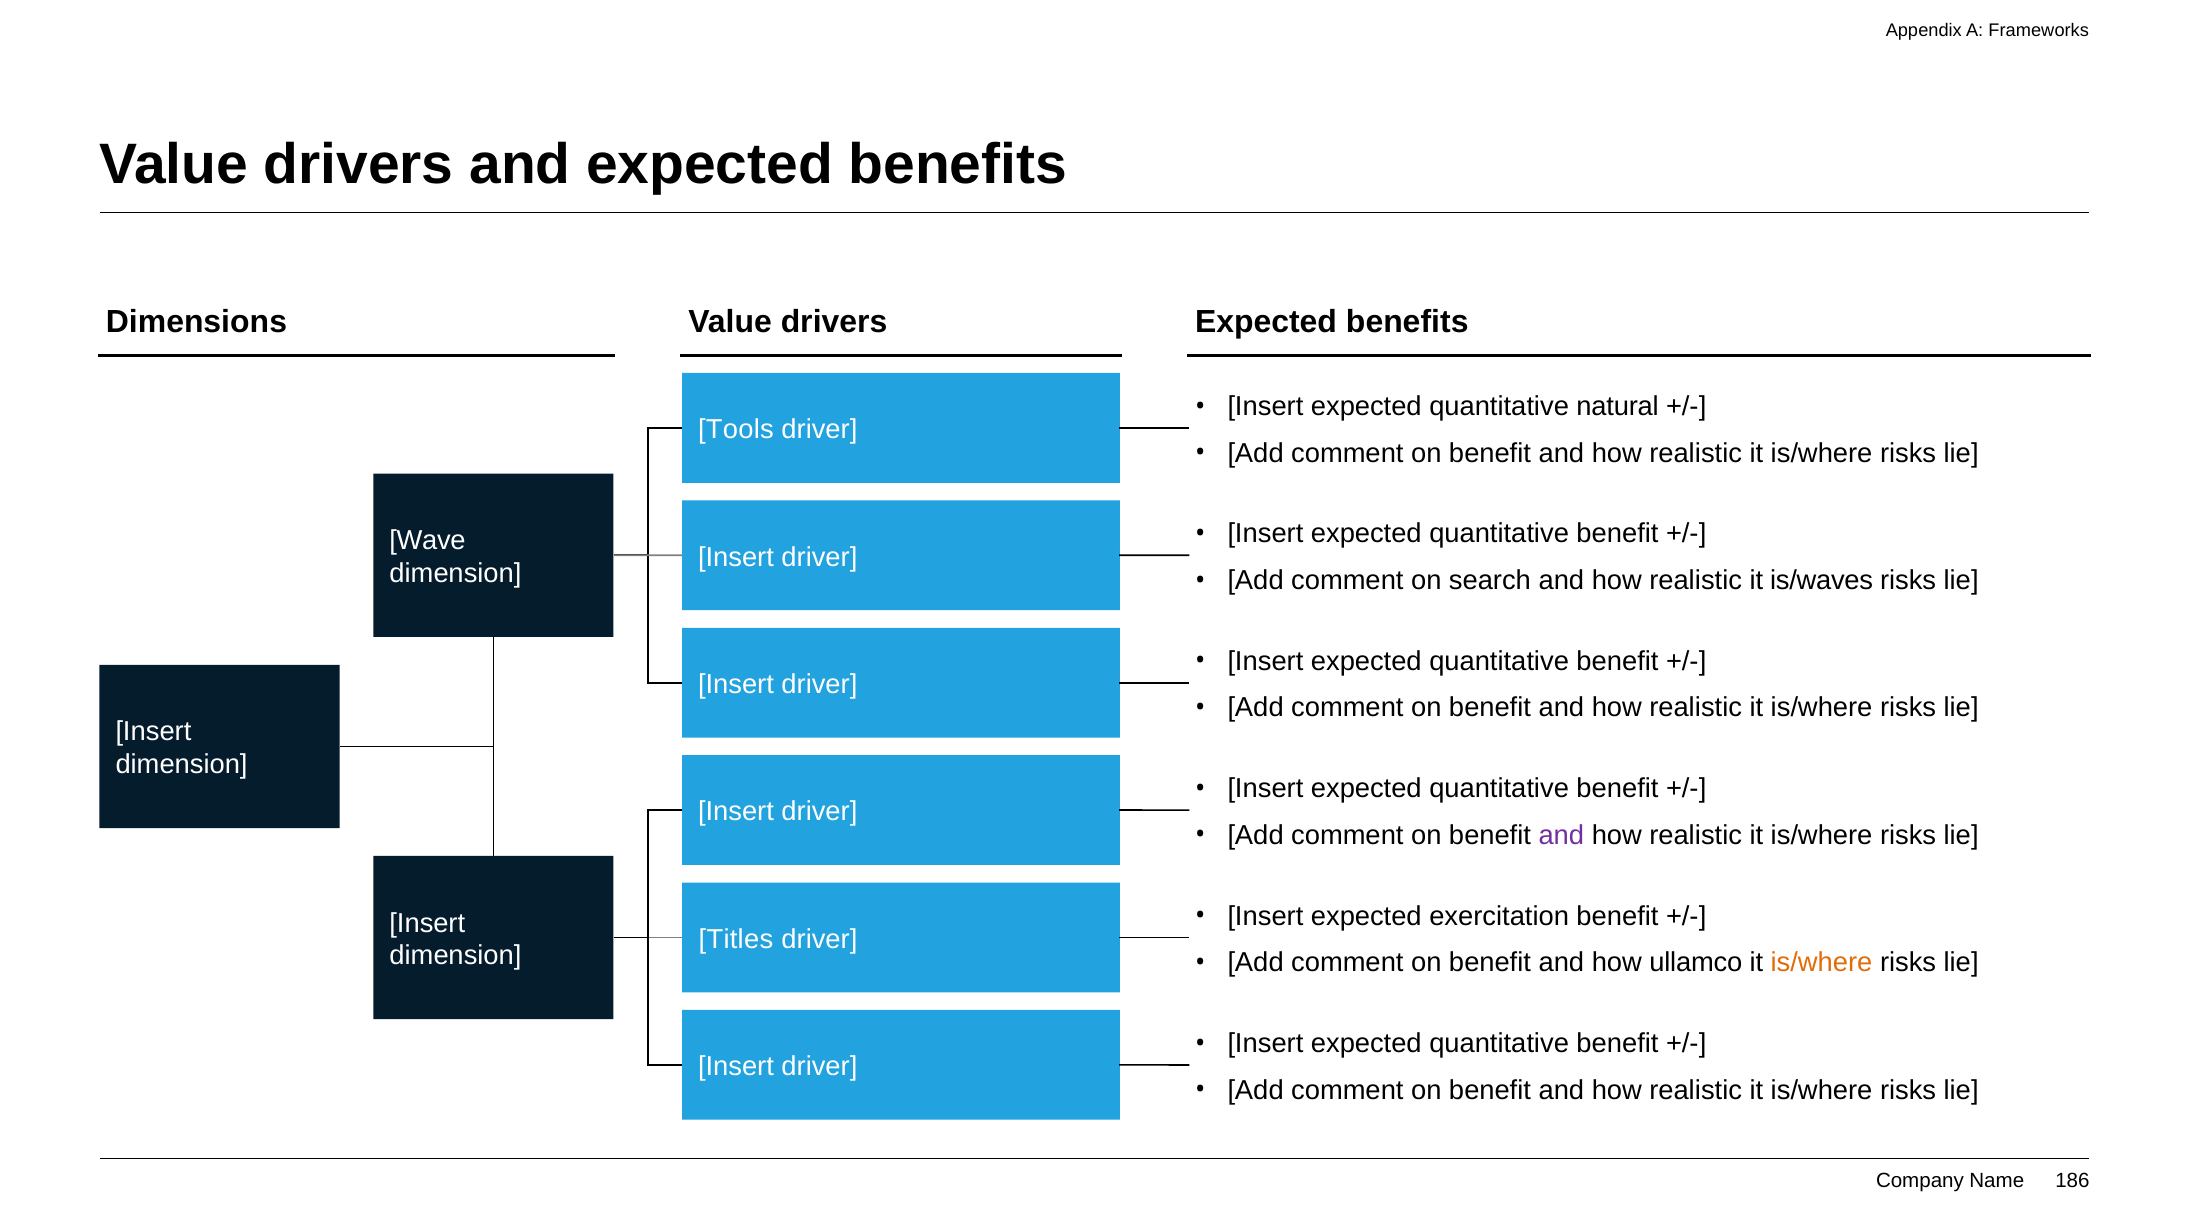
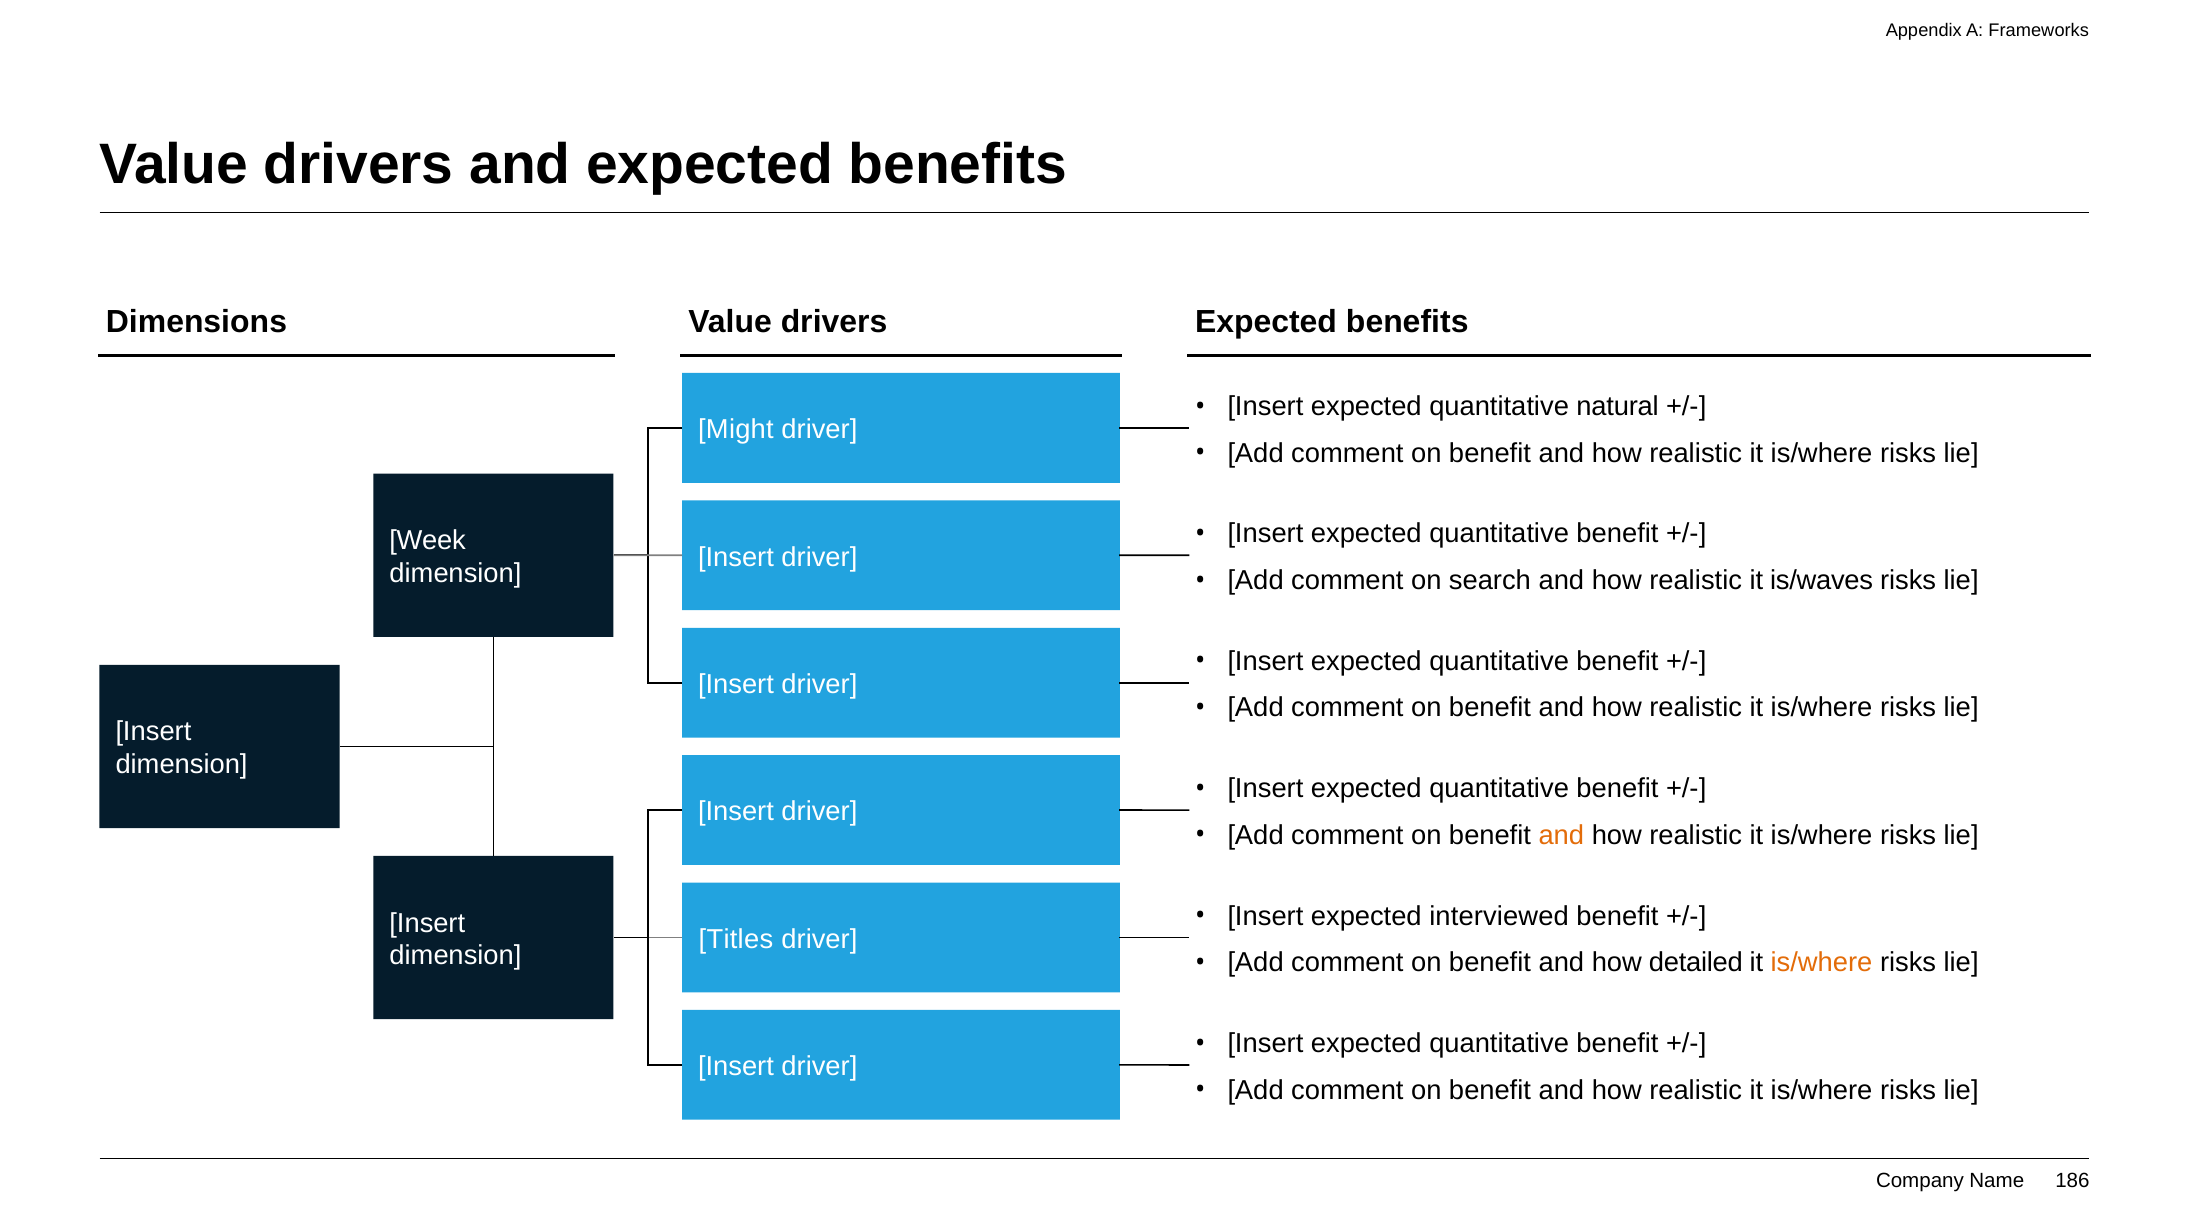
Tools: Tools -> Might
Wave: Wave -> Week
and at (1561, 836) colour: purple -> orange
exercitation: exercitation -> interviewed
ullamco: ullamco -> detailed
